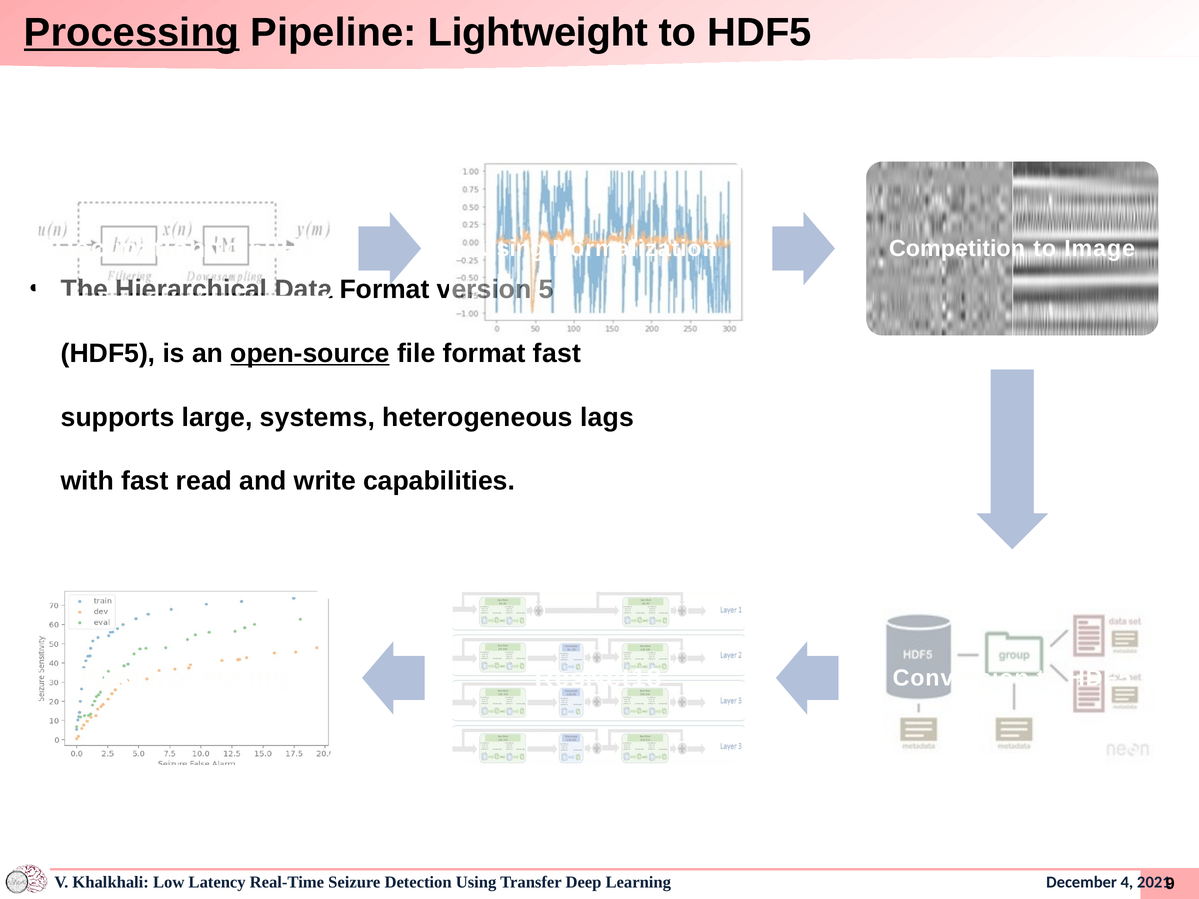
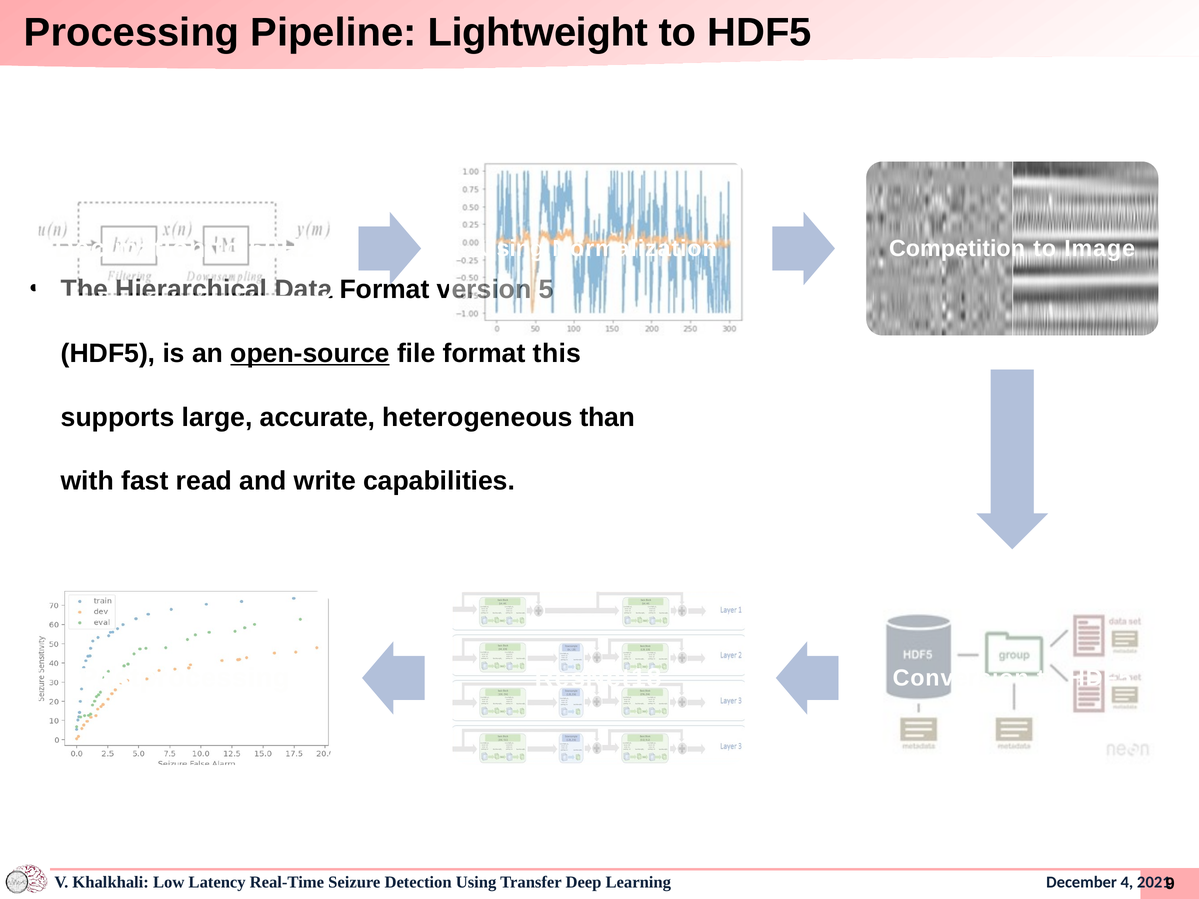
Processing underline: present -> none
format fast: fast -> this
systems: systems -> accurate
lags: lags -> than
